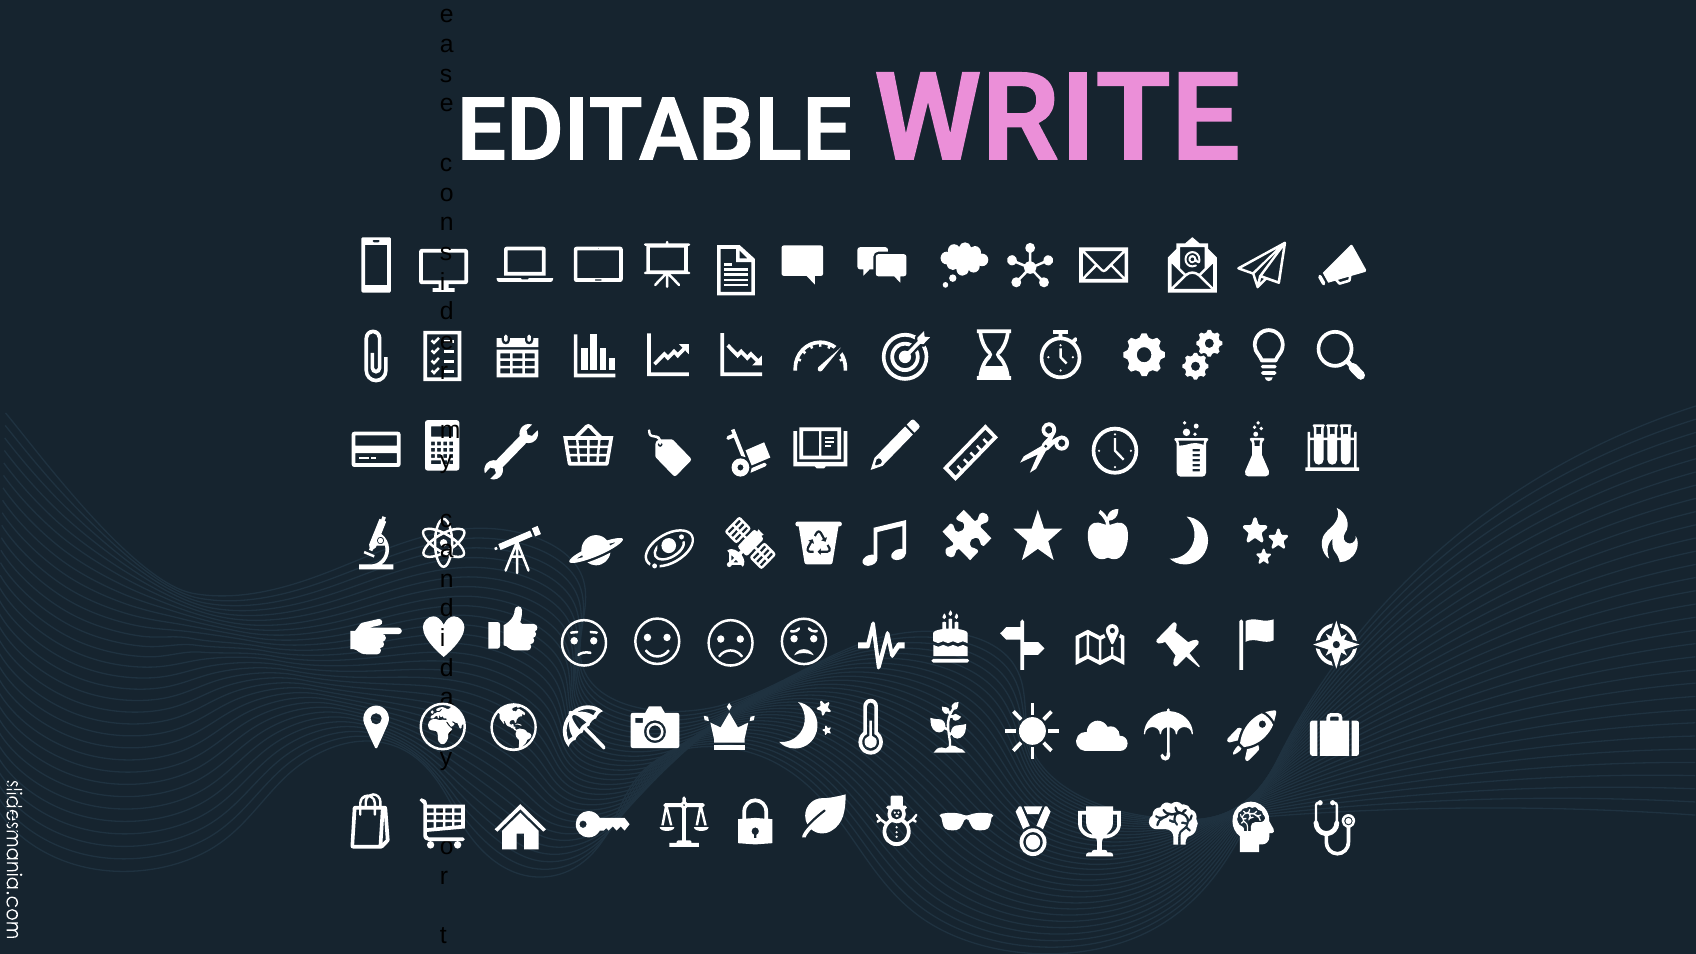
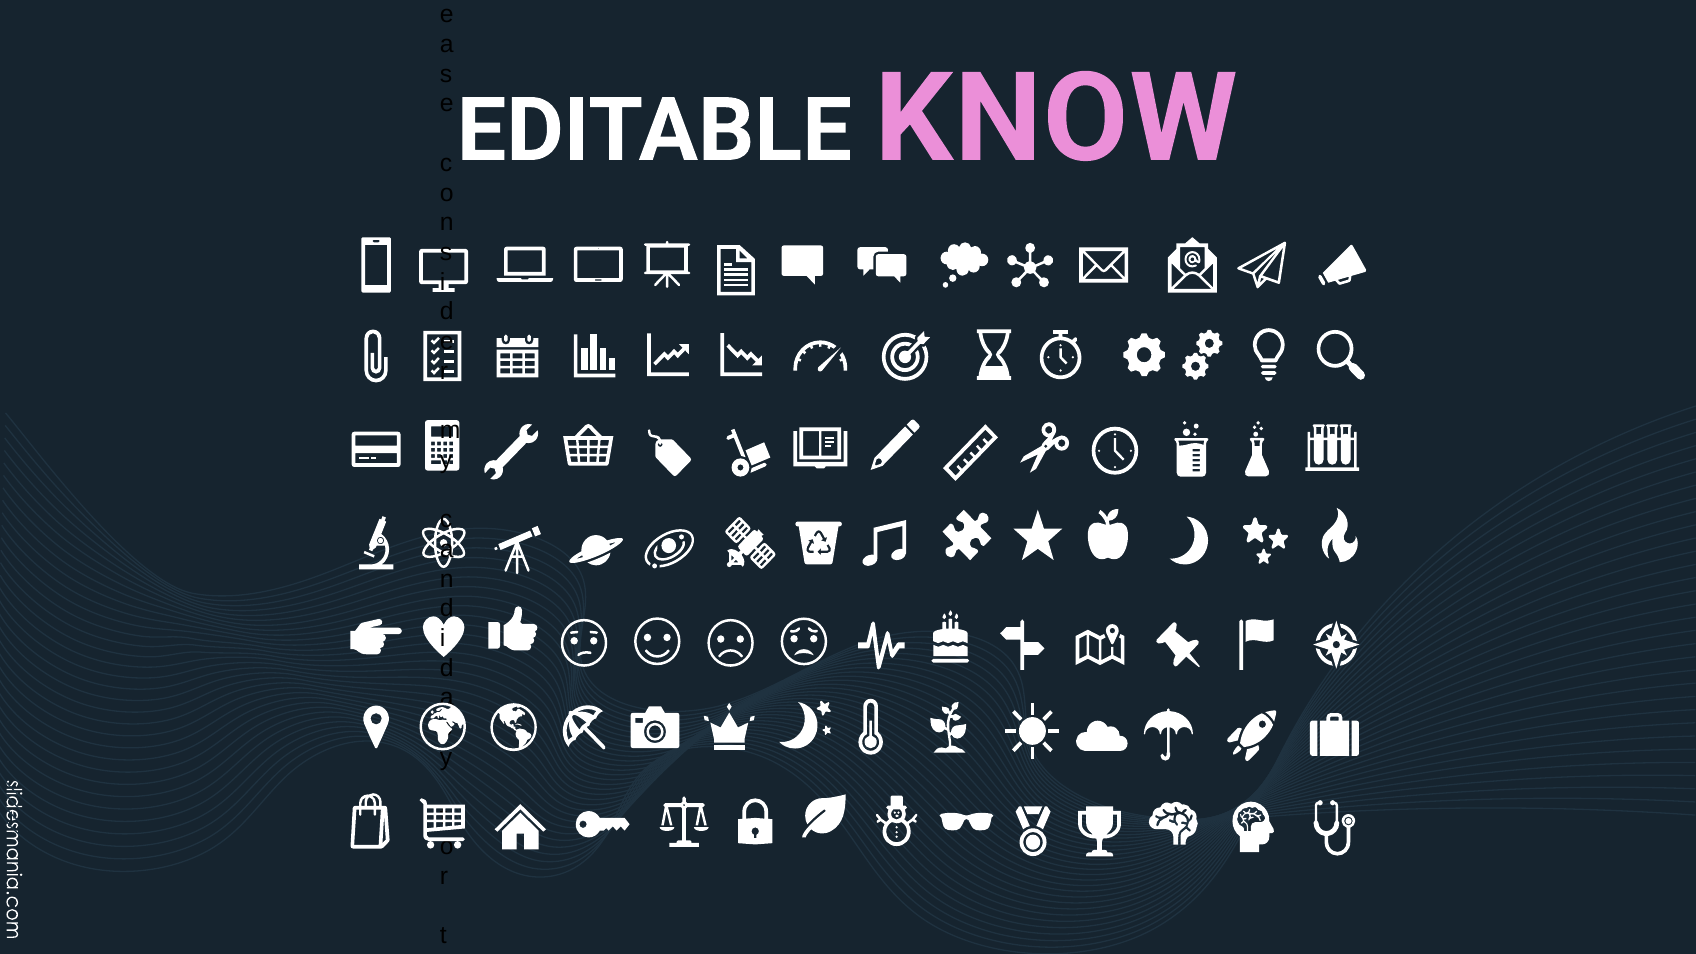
WRITE: WRITE -> KNOW
